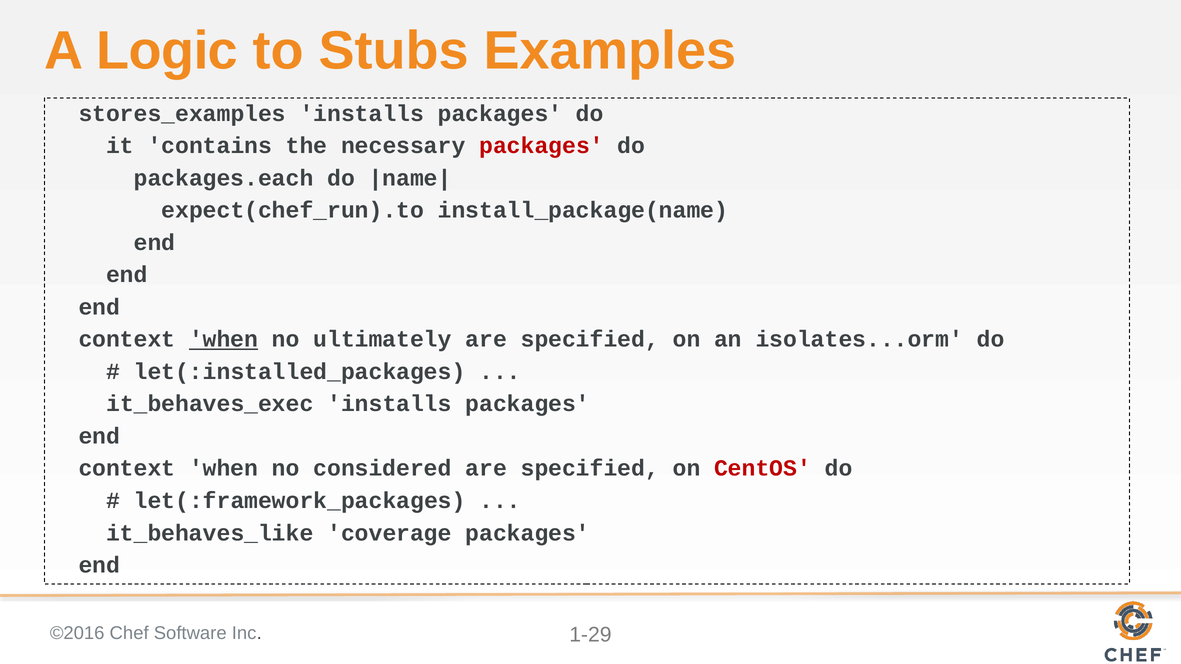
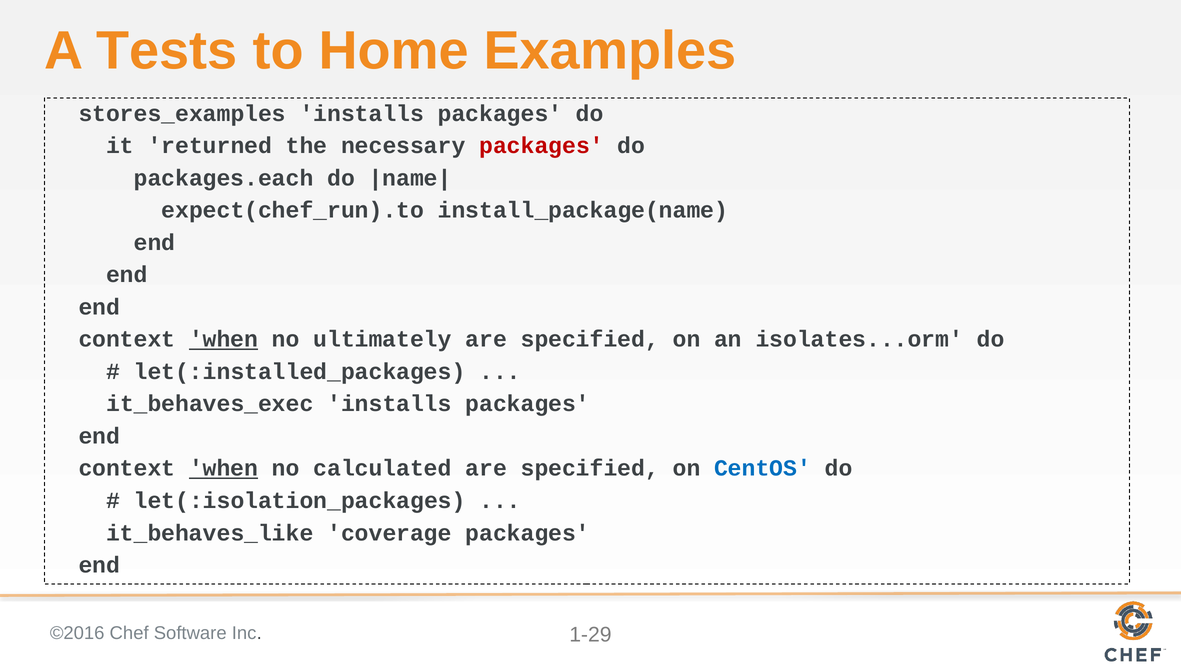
Logic: Logic -> Tests
Stubs: Stubs -> Home
contains: contains -> returned
when at (224, 469) underline: none -> present
considered: considered -> calculated
CentOS colour: red -> blue
let(:framework_packages: let(:framework_packages -> let(:isolation_packages
